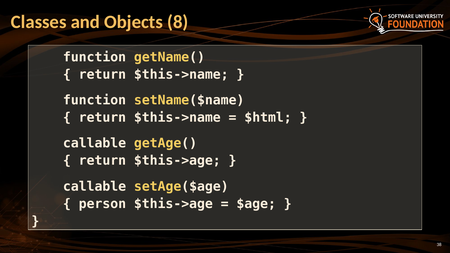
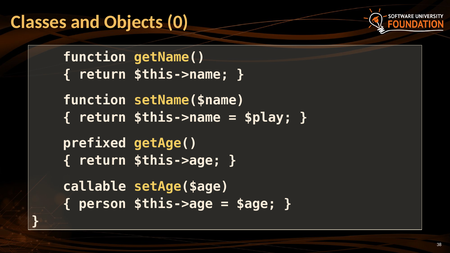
8: 8 -> 0
$html: $html -> $play
callable at (95, 143): callable -> prefixed
